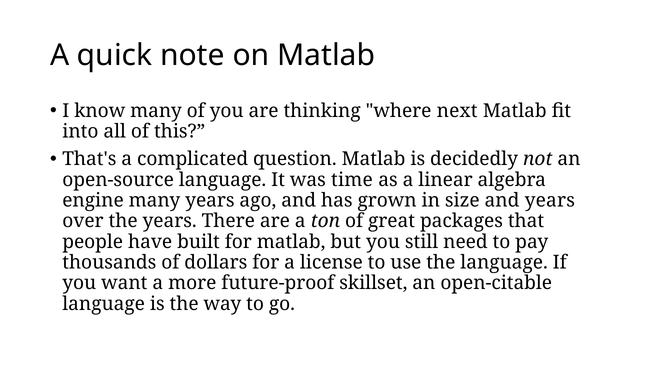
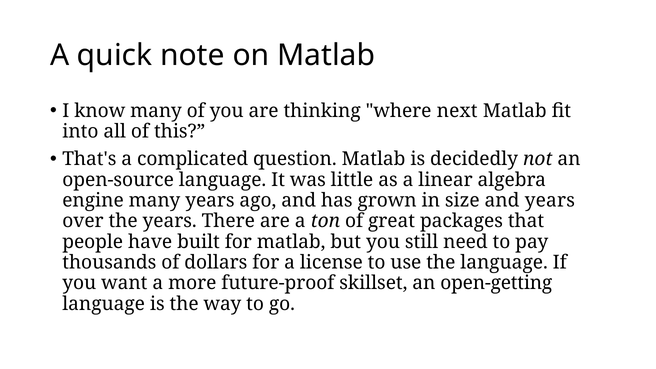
time: time -> little
open-citable: open-citable -> open-getting
